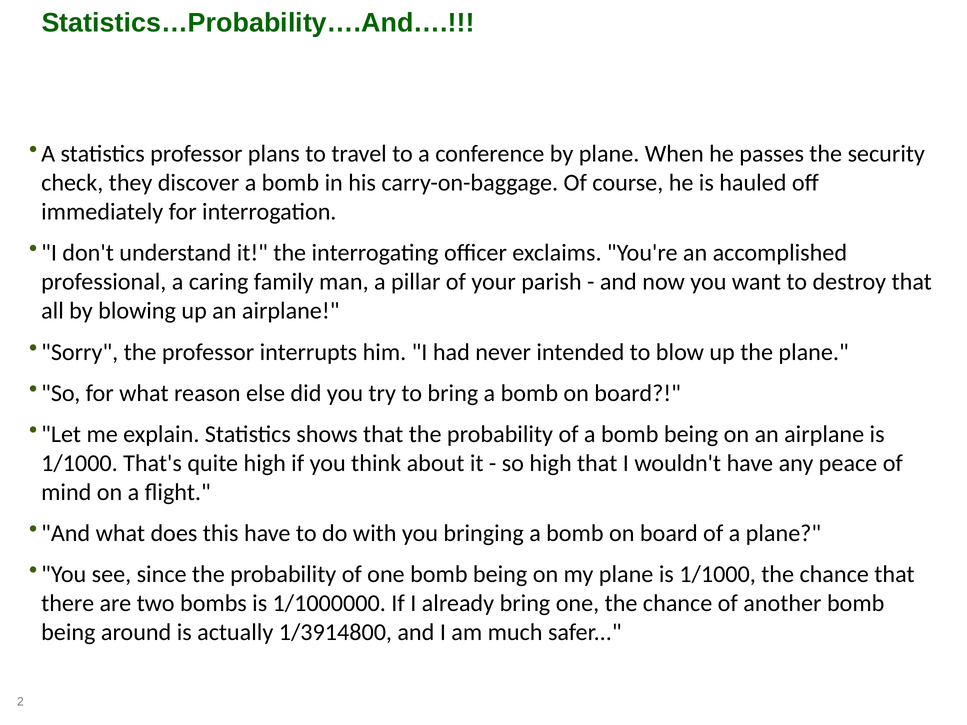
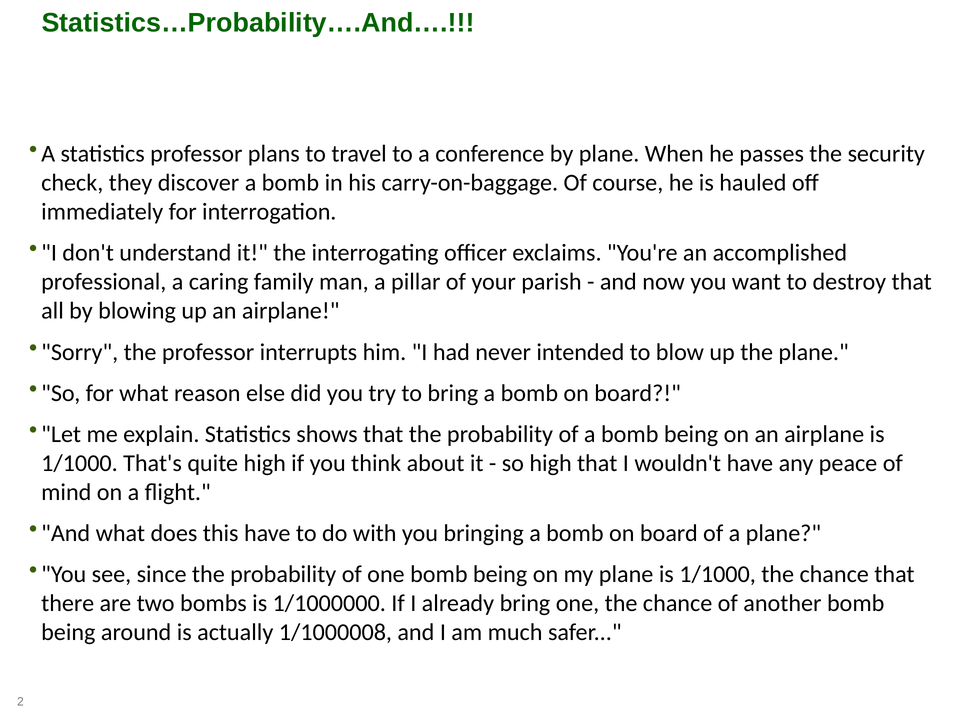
1/3914800: 1/3914800 -> 1/1000008
